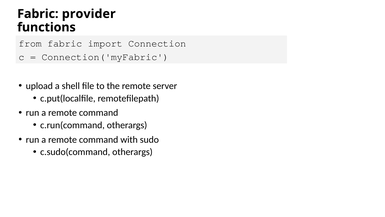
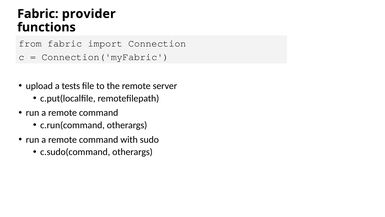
shell: shell -> tests
